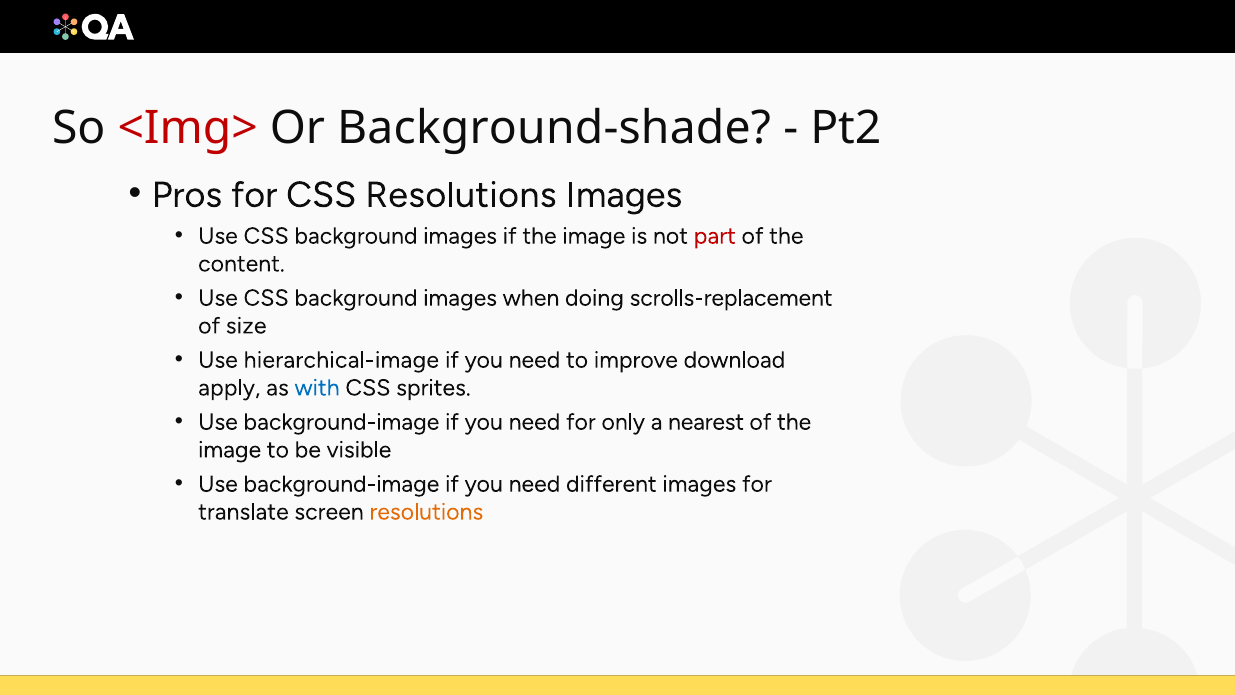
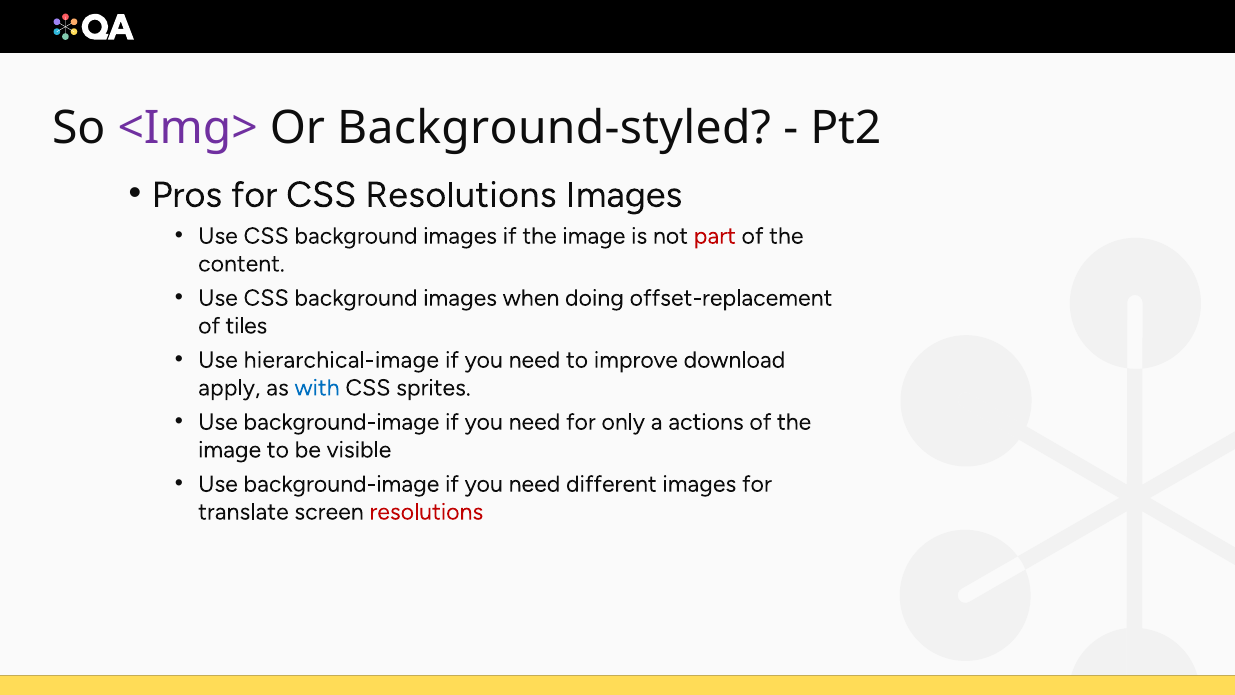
<Img> colour: red -> purple
Background-shade: Background-shade -> Background-styled
scrolls-replacement: scrolls-replacement -> offset-replacement
size: size -> tiles
nearest: nearest -> actions
resolutions at (426, 512) colour: orange -> red
